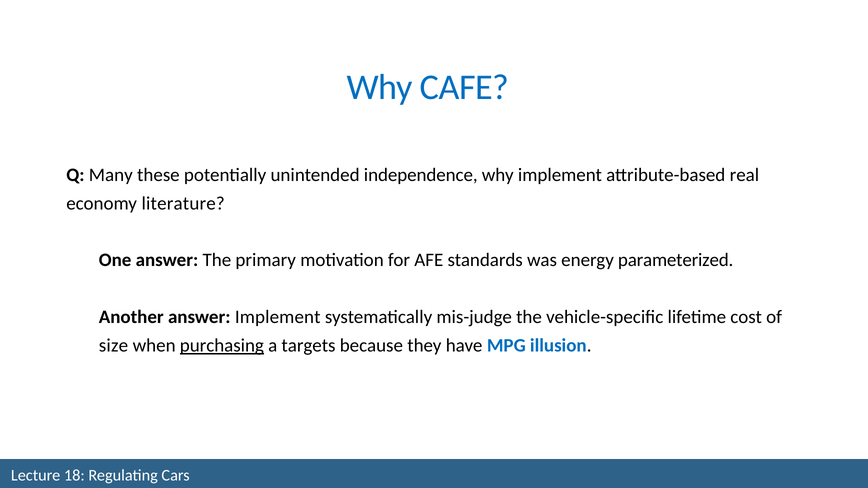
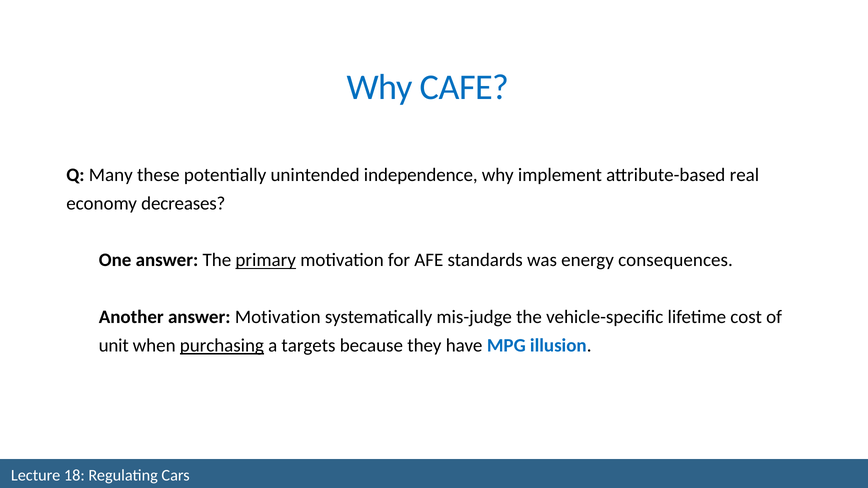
literature: literature -> decreases
primary underline: none -> present
parameterized: parameterized -> consequences
answer Implement: Implement -> Motivation
size: size -> unit
